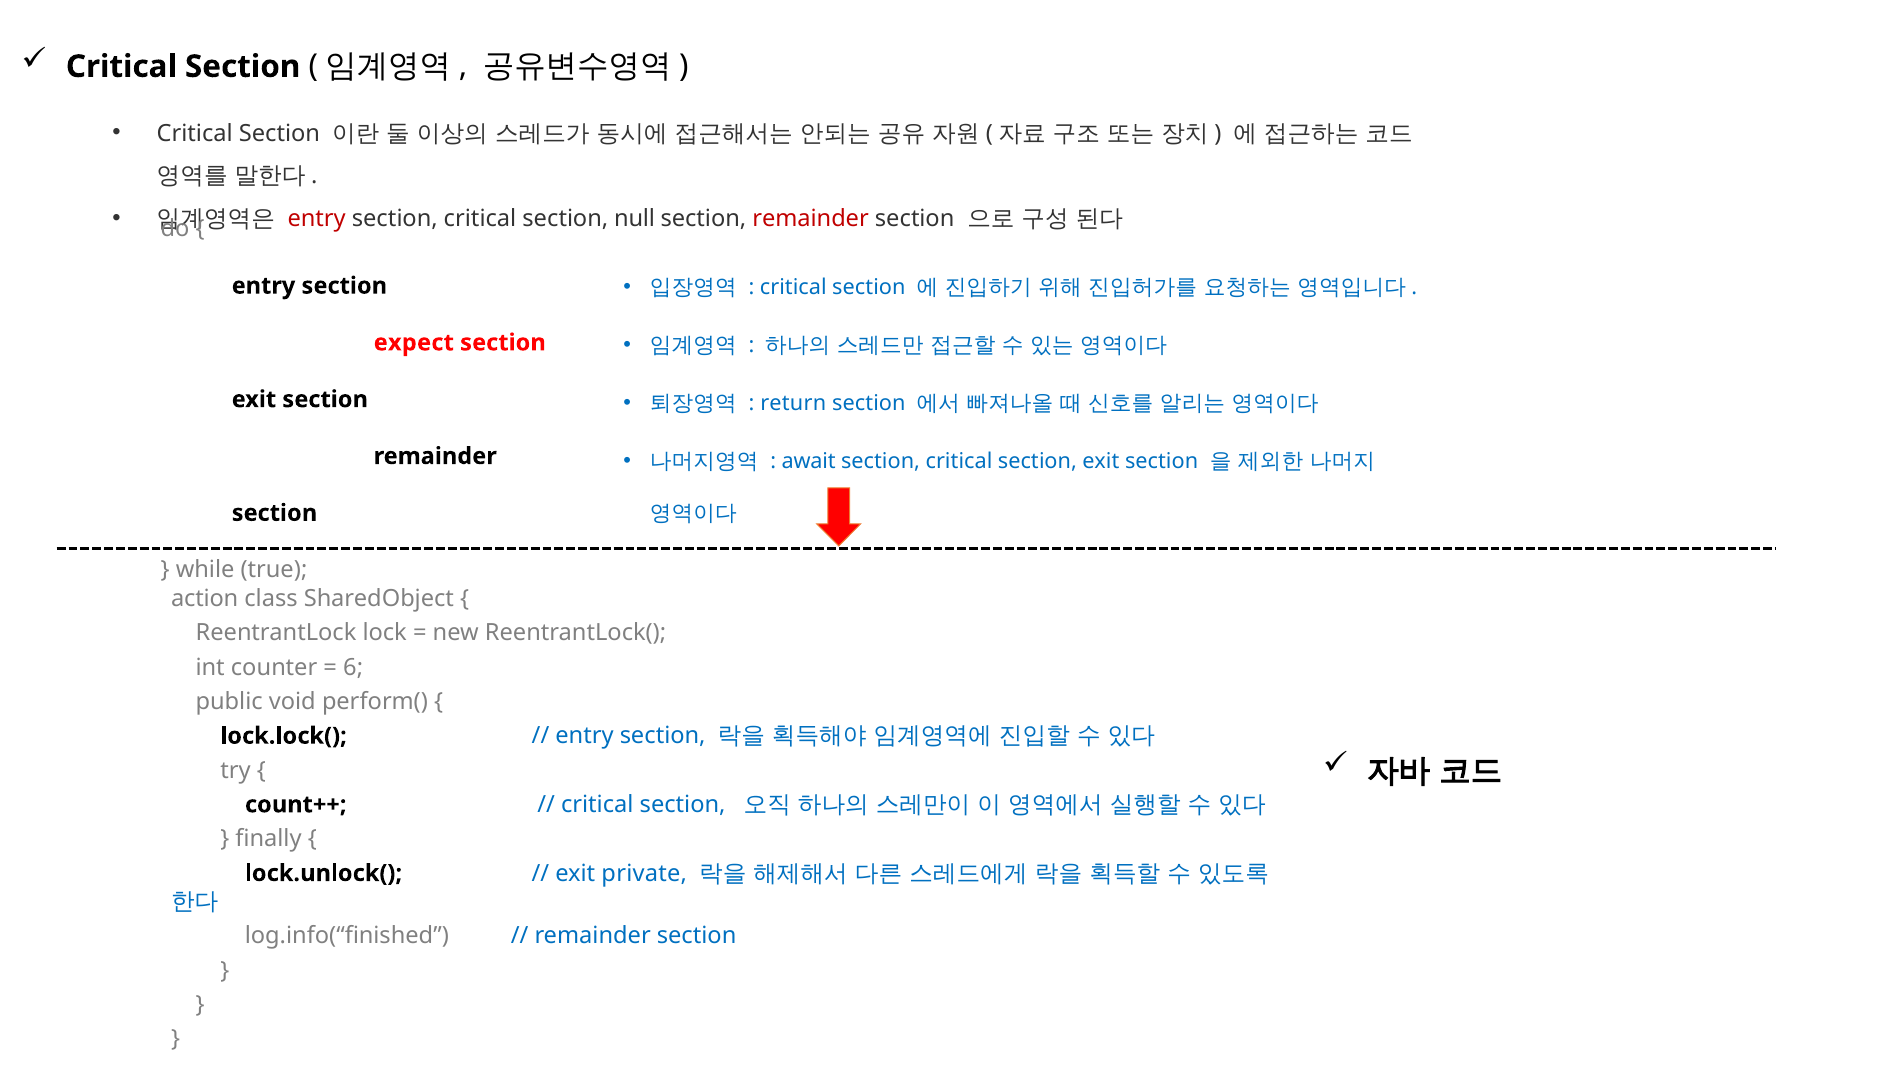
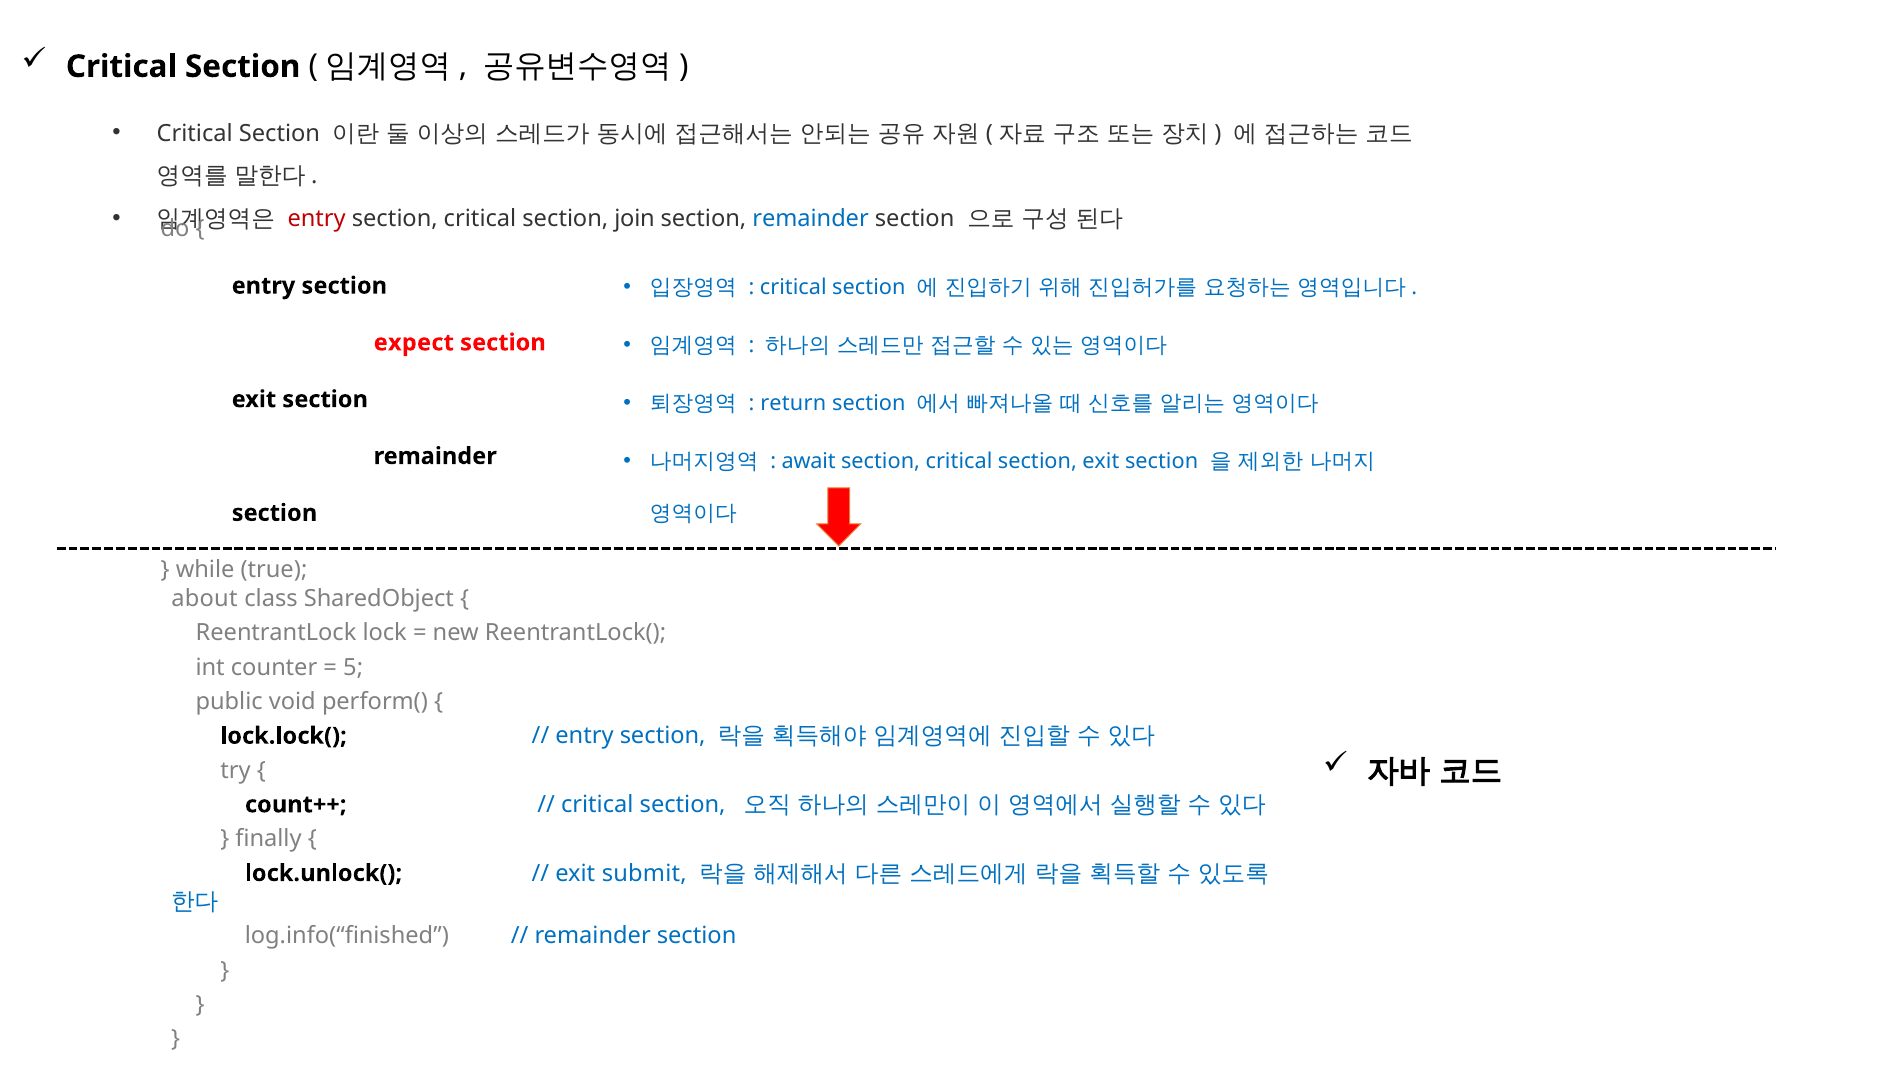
null: null -> join
remainder at (811, 219) colour: red -> blue
action: action -> about
6: 6 -> 5
private: private -> submit
